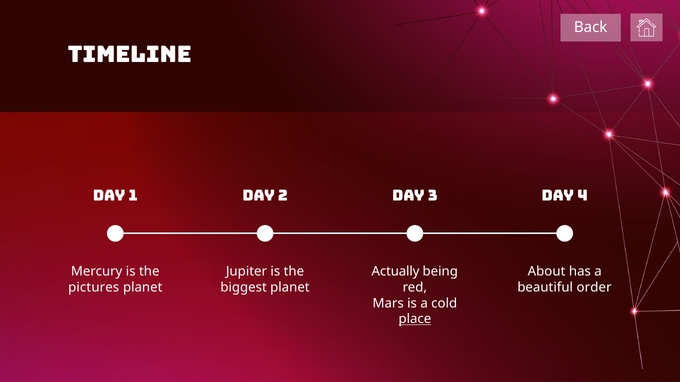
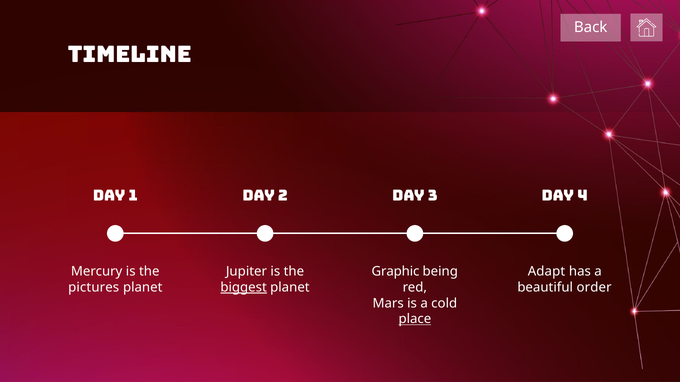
Actually: Actually -> Graphic
About: About -> Adapt
biggest underline: none -> present
